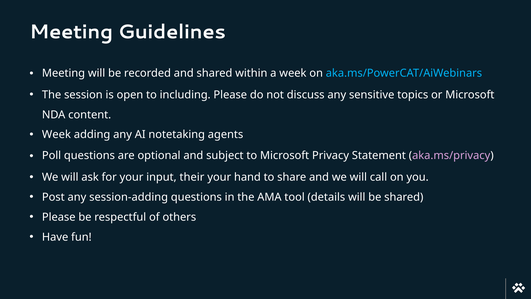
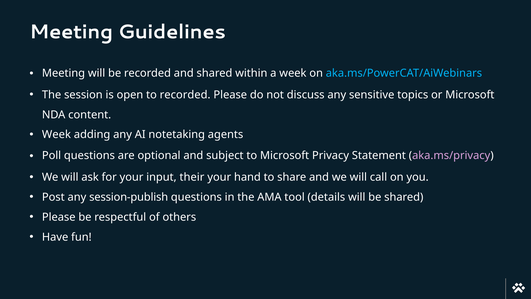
to including: including -> recorded
session-adding: session-adding -> session-publish
